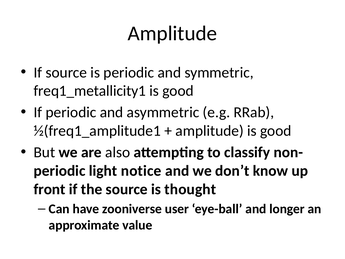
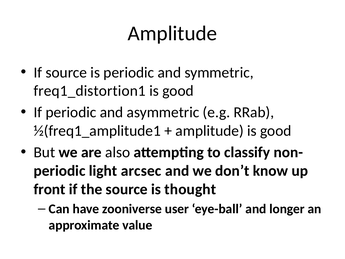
freq1_metallicity1: freq1_metallicity1 -> freq1_distortion1
notice: notice -> arcsec
